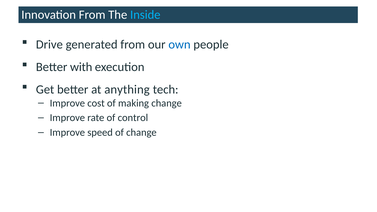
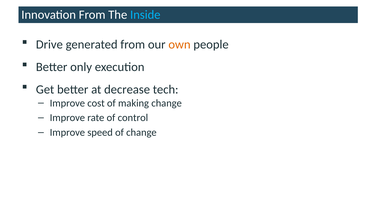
own colour: blue -> orange
with: with -> only
anything: anything -> decrease
